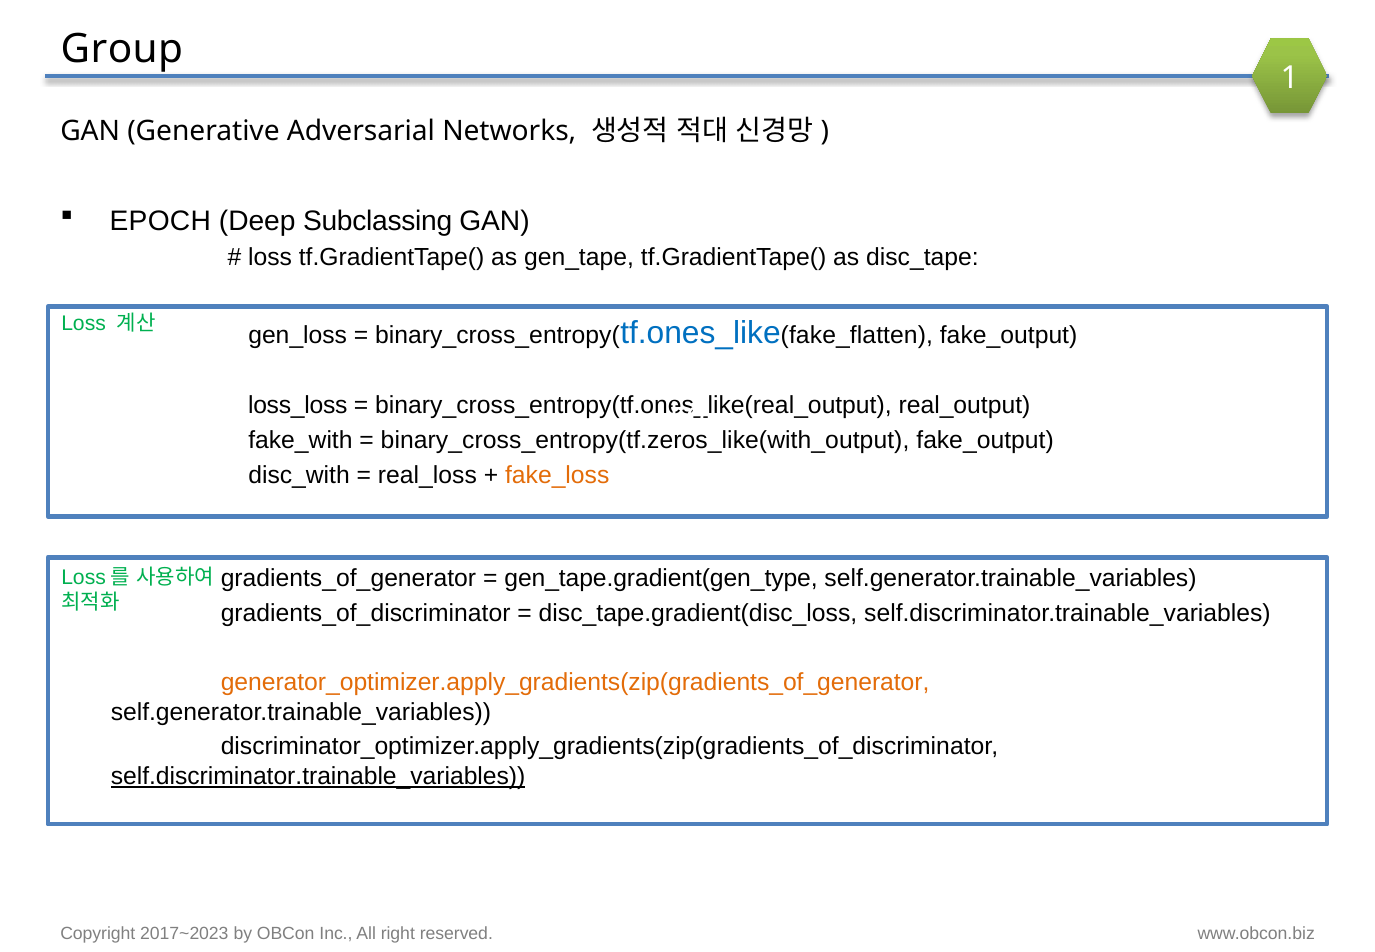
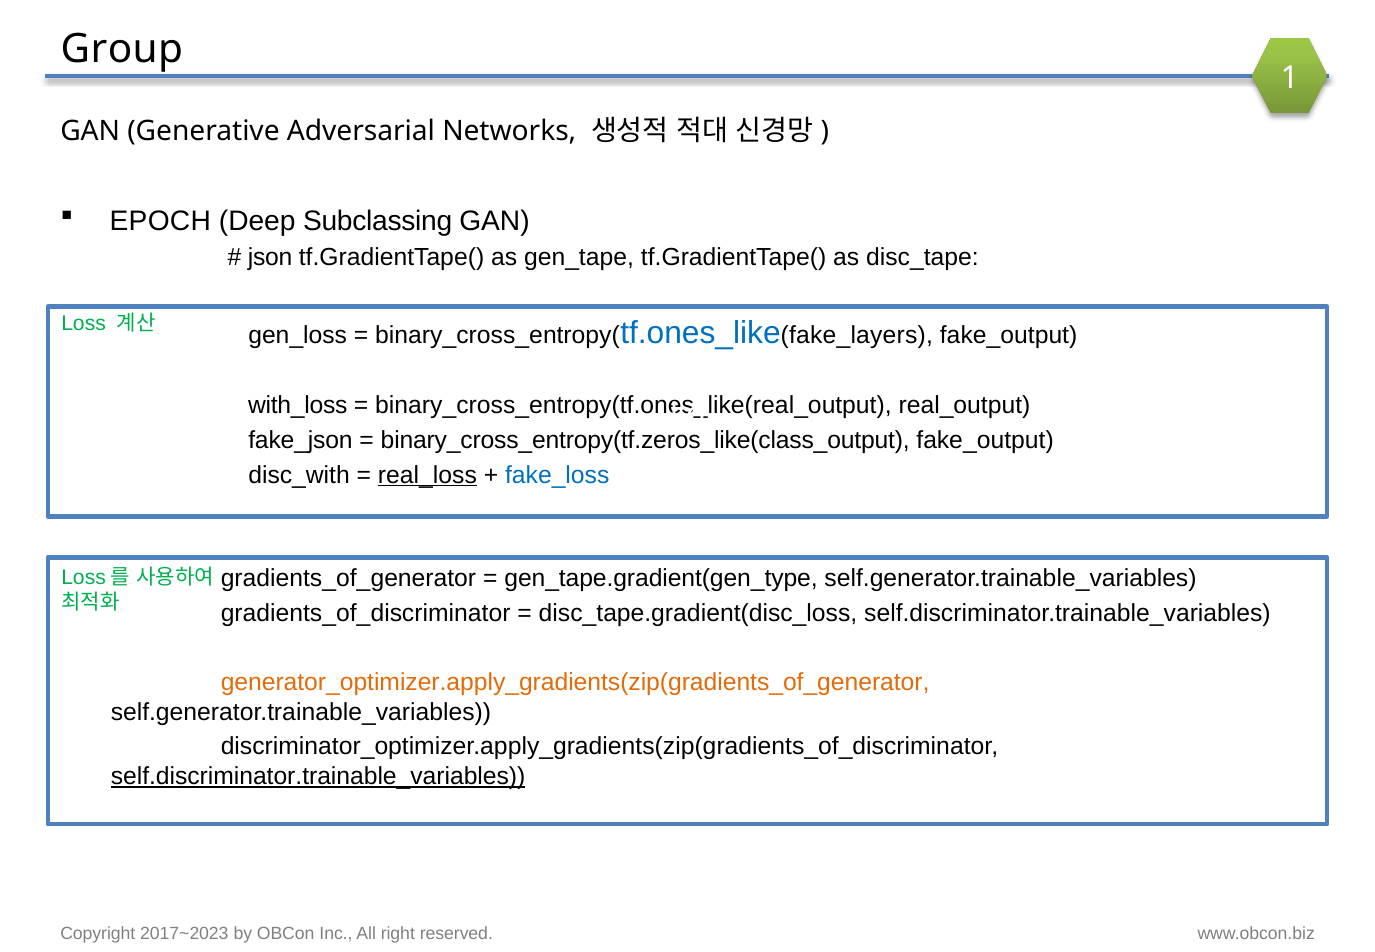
loss at (270, 258): loss -> json
fake_flatten: fake_flatten -> fake_layers
loss_loss: loss_loss -> with_loss
fake_with: fake_with -> fake_json
binary_cross_entropy(tf.zeros_like(with_output: binary_cross_entropy(tf.zeros_like(with_output -> binary_cross_entropy(tf.zeros_like(class_output
real_loss underline: none -> present
fake_loss colour: orange -> blue
